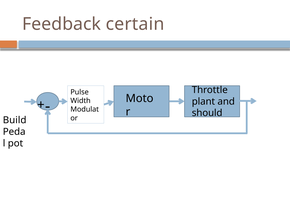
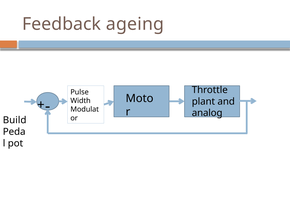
certain: certain -> ageing
should: should -> analog
